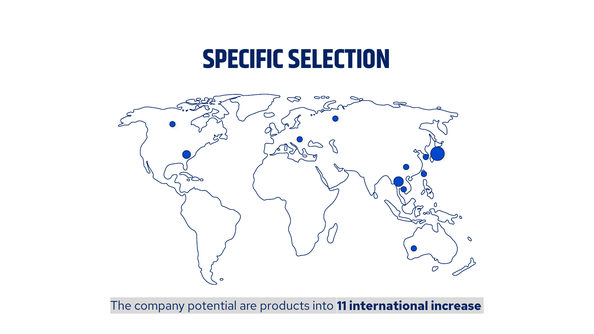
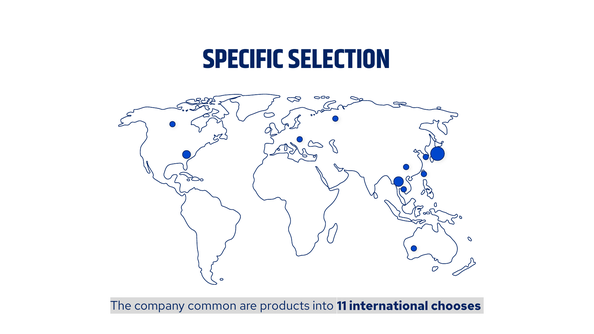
potential: potential -> common
increase: increase -> chooses
